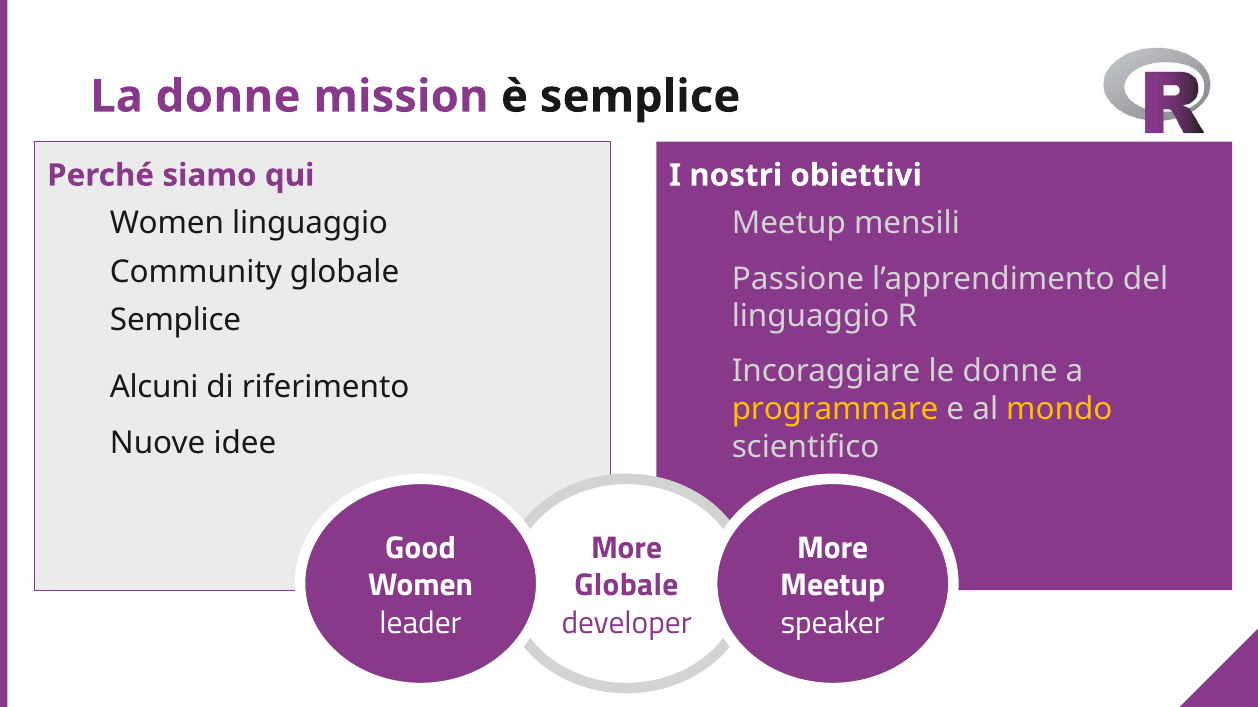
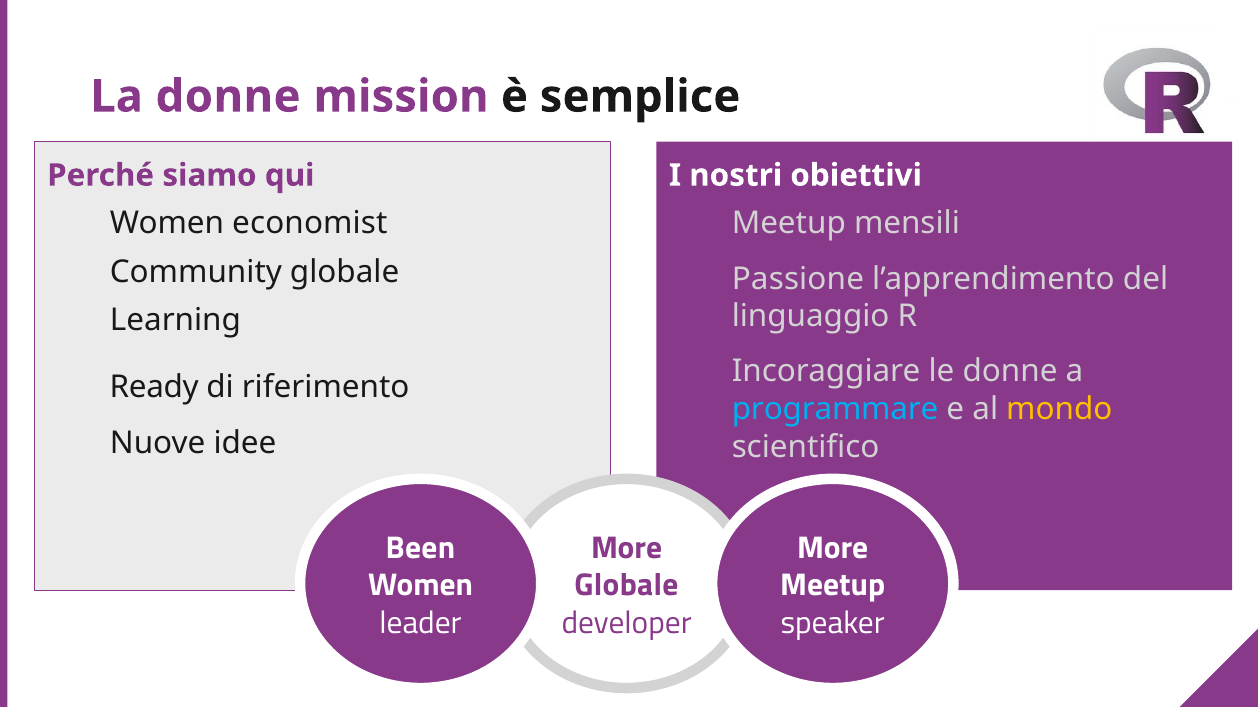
Women linguaggio: linguaggio -> economist
Semplice at (176, 320): Semplice -> Learning
Alcuni: Alcuni -> Ready
programmare colour: yellow -> light blue
Good: Good -> Been
